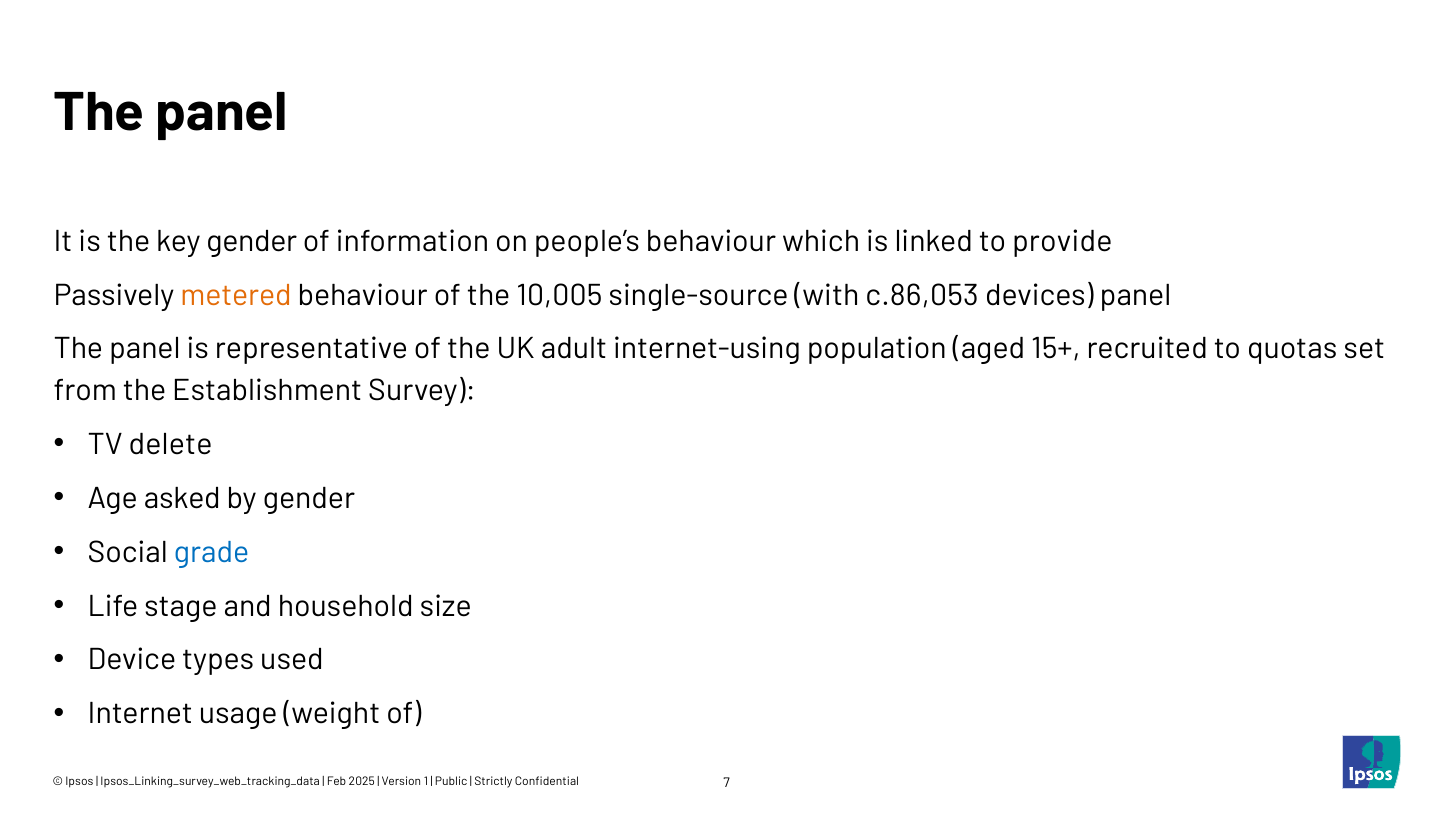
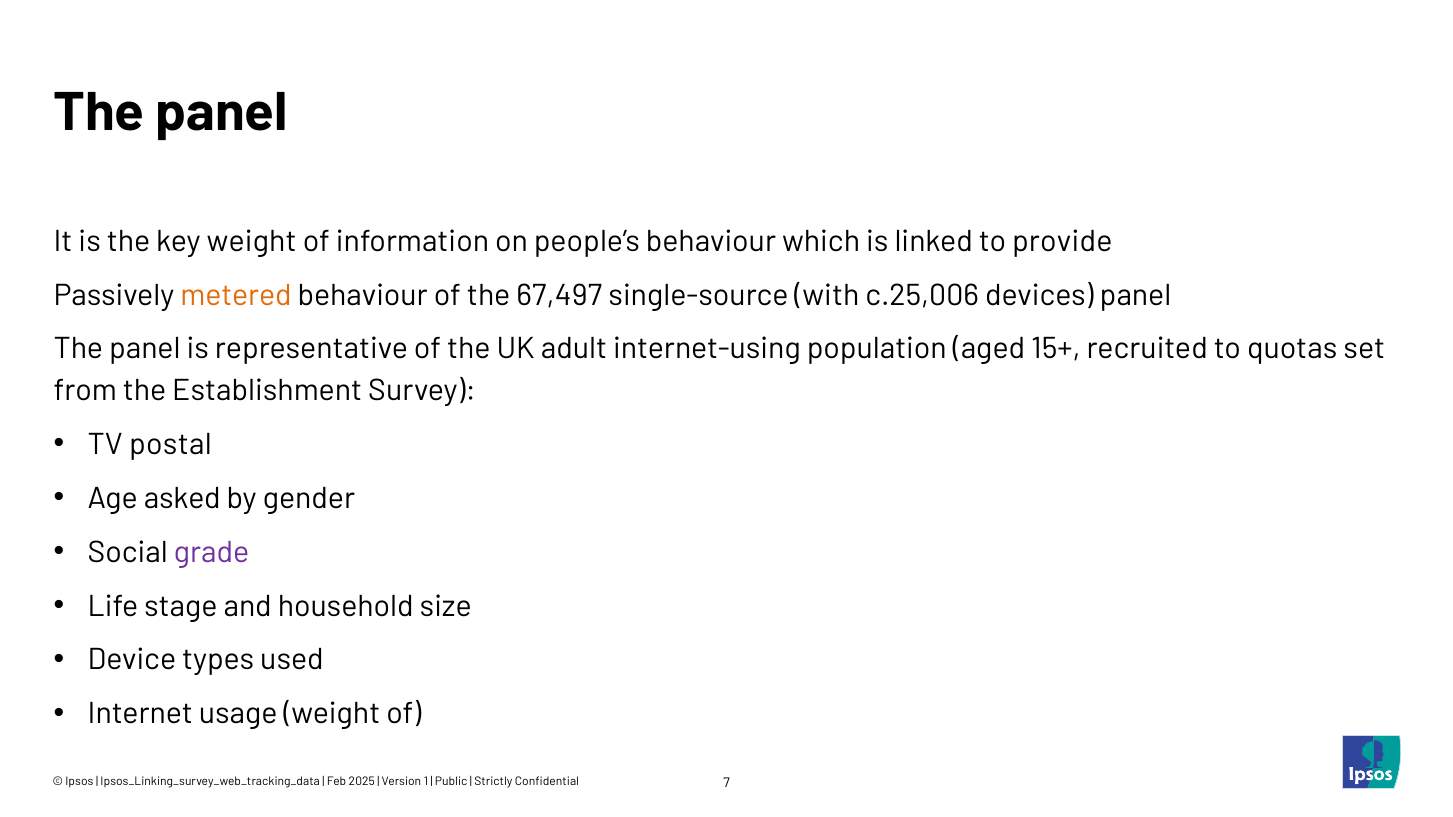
key gender: gender -> weight
10,005: 10,005 -> 67,497
c.86,053: c.86,053 -> c.25,006
delete: delete -> postal
grade colour: blue -> purple
